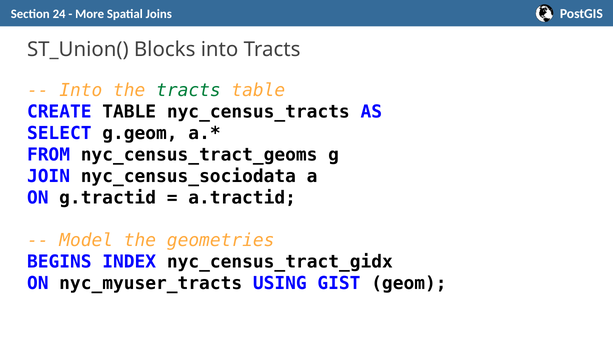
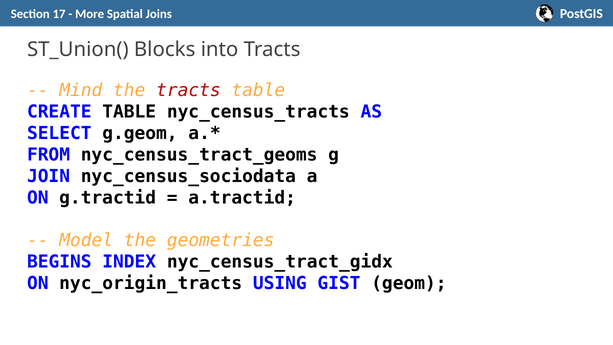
24: 24 -> 17
Into at (81, 90): Into -> Mind
tracts at (188, 90) colour: green -> red
nyc_myuser_tracts: nyc_myuser_tracts -> nyc_origin_tracts
